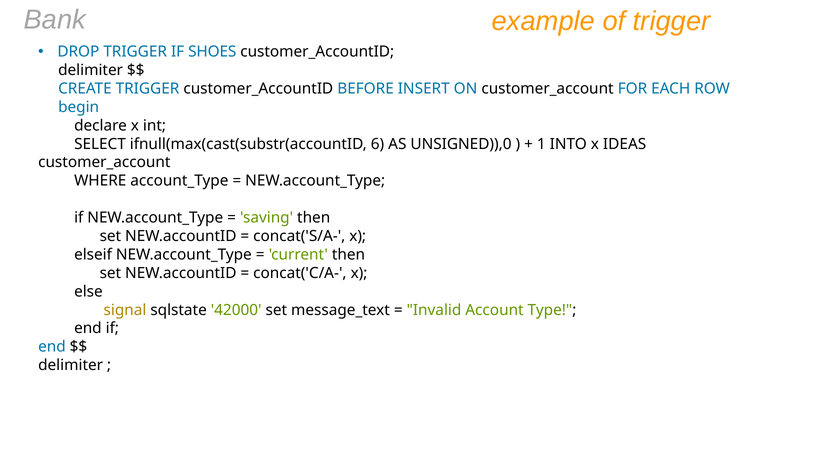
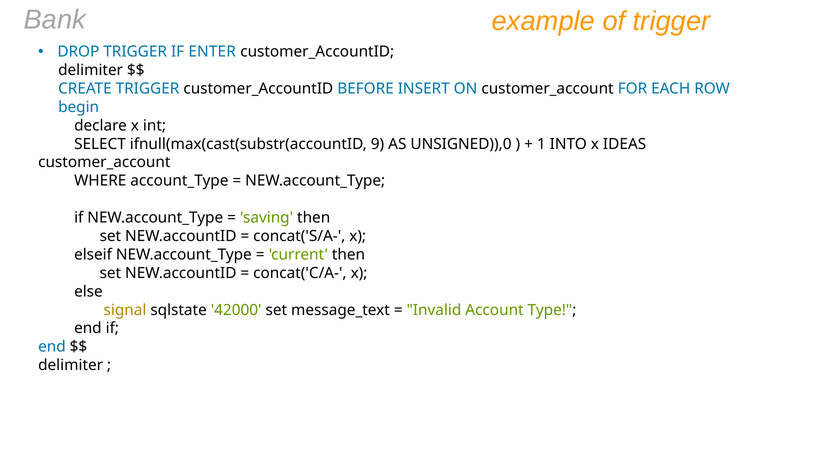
SHOES: SHOES -> ENTER
6: 6 -> 9
